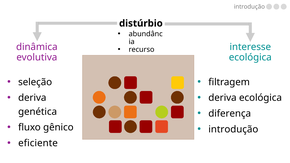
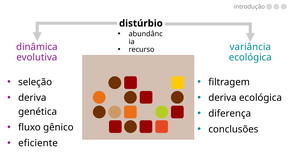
interesse: interesse -> variância
introdução at (233, 129): introdução -> conclusões
